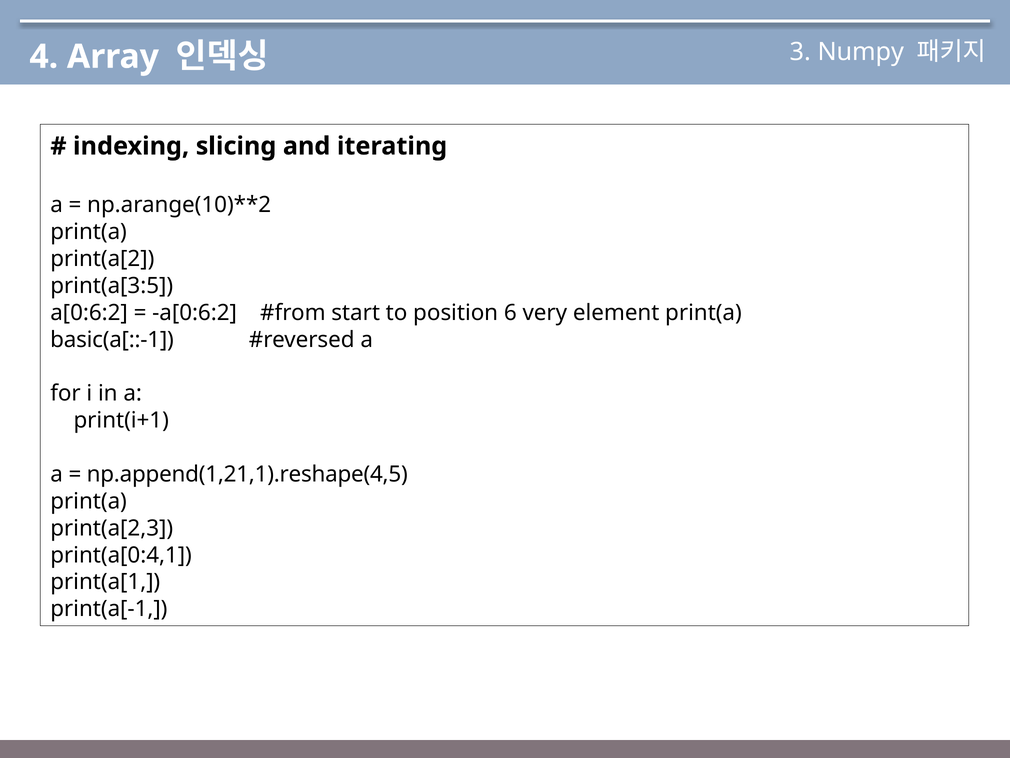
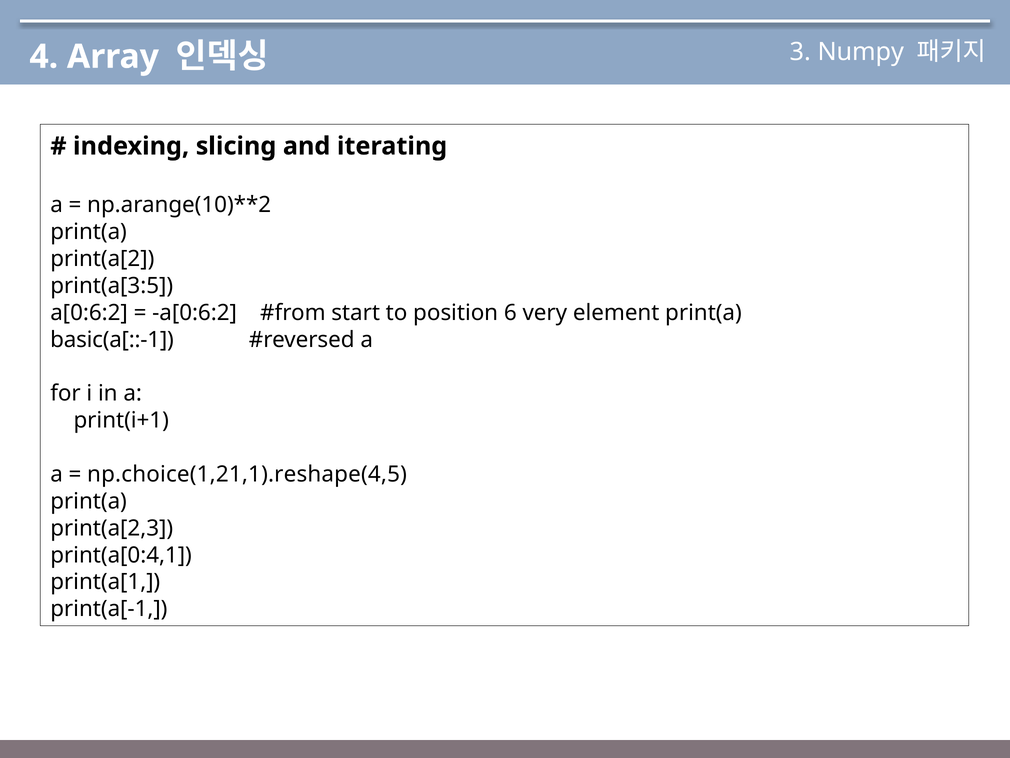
np.append(1,21,1).reshape(4,5: np.append(1,21,1).reshape(4,5 -> np.choice(1,21,1).reshape(4,5
